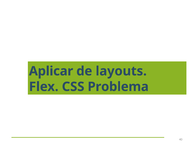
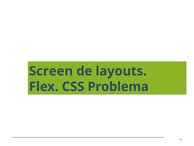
Aplicar: Aplicar -> Screen
